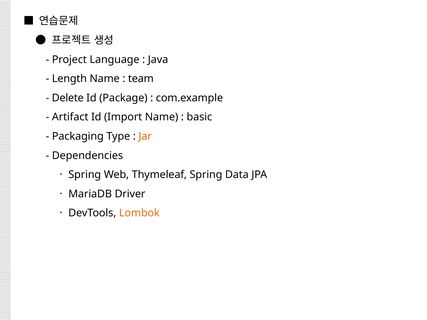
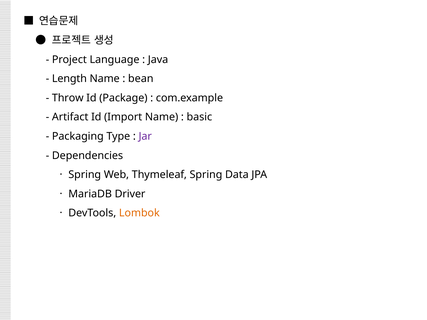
team: team -> bean
Delete: Delete -> Throw
Jar colour: orange -> purple
